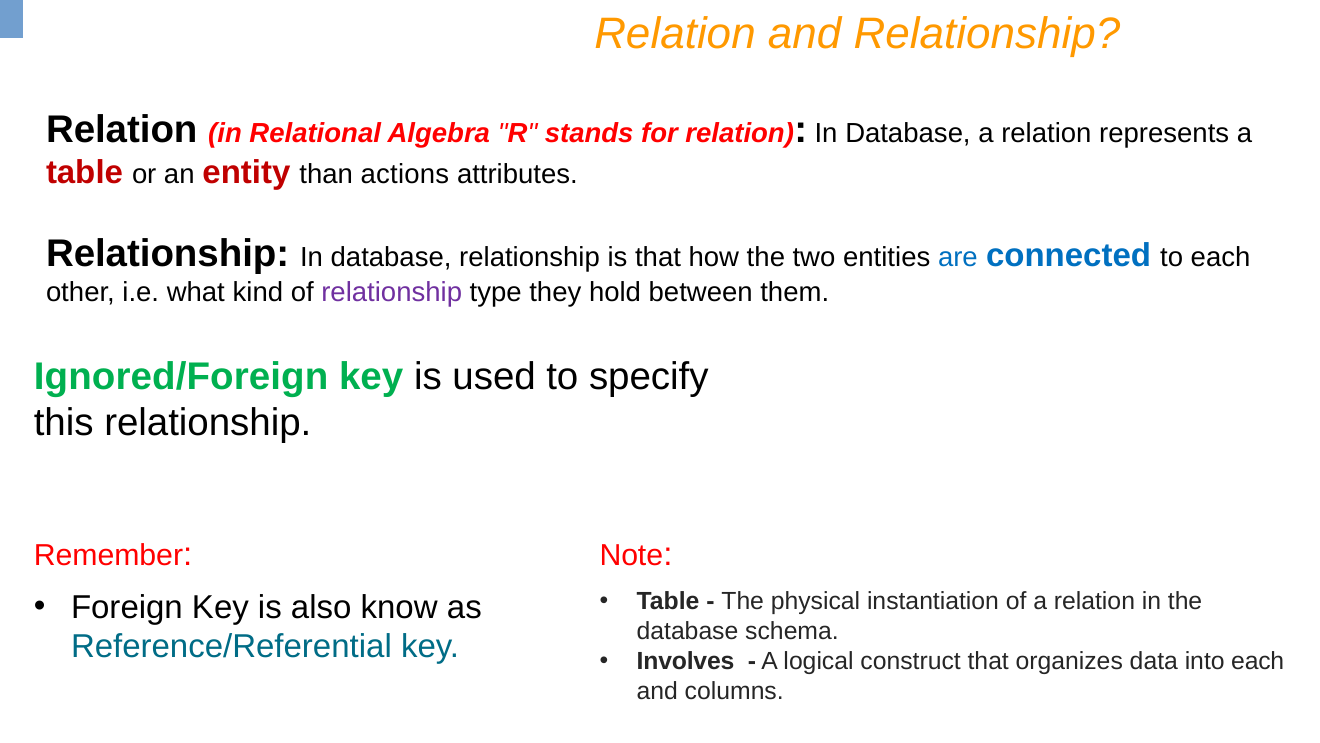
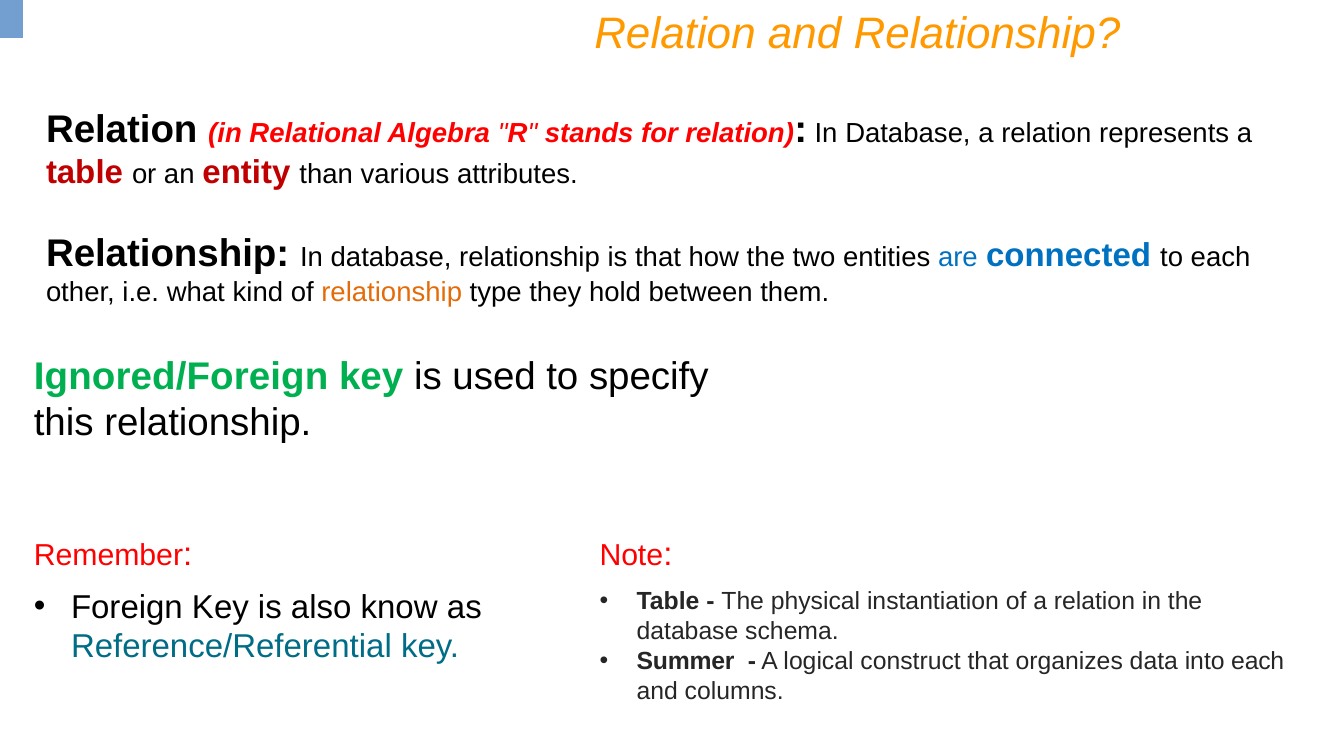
actions: actions -> various
relationship at (392, 293) colour: purple -> orange
Involves: Involves -> Summer
